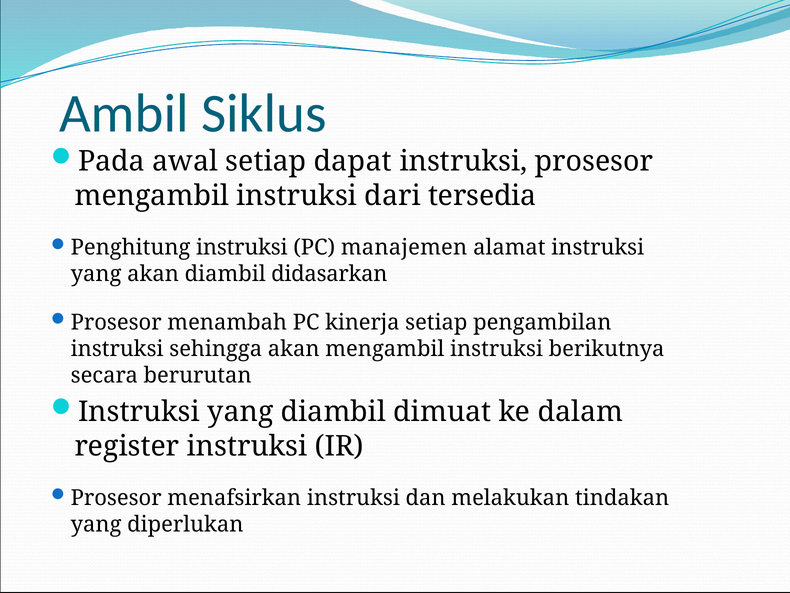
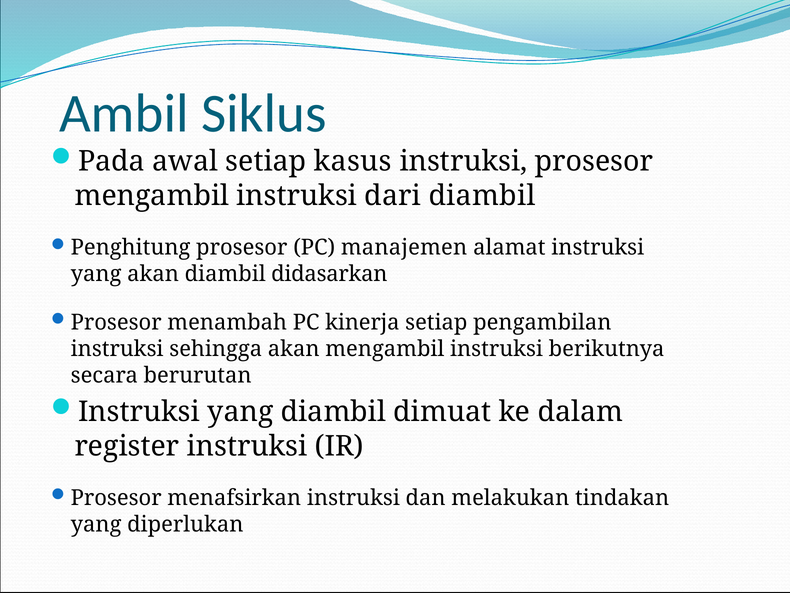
dapat: dapat -> kasus
dari tersedia: tersedia -> diambil
Penghitung instruksi: instruksi -> prosesor
